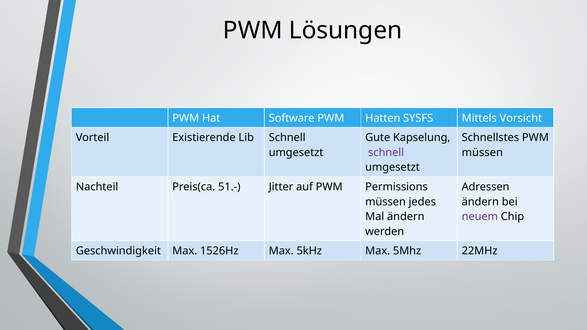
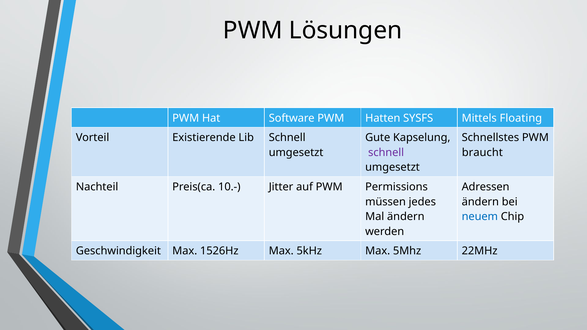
Vorsicht: Vorsicht -> Floating
müssen at (482, 152): müssen -> braucht
51.-: 51.- -> 10.-
neuem colour: purple -> blue
